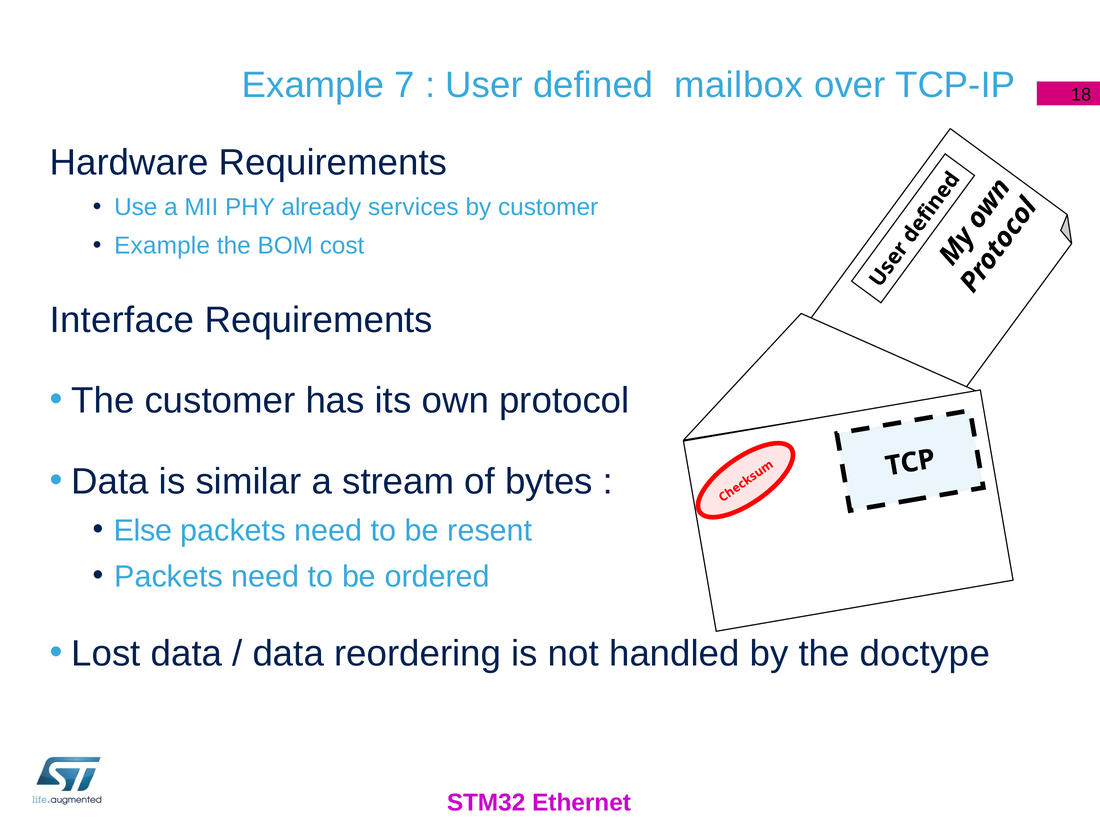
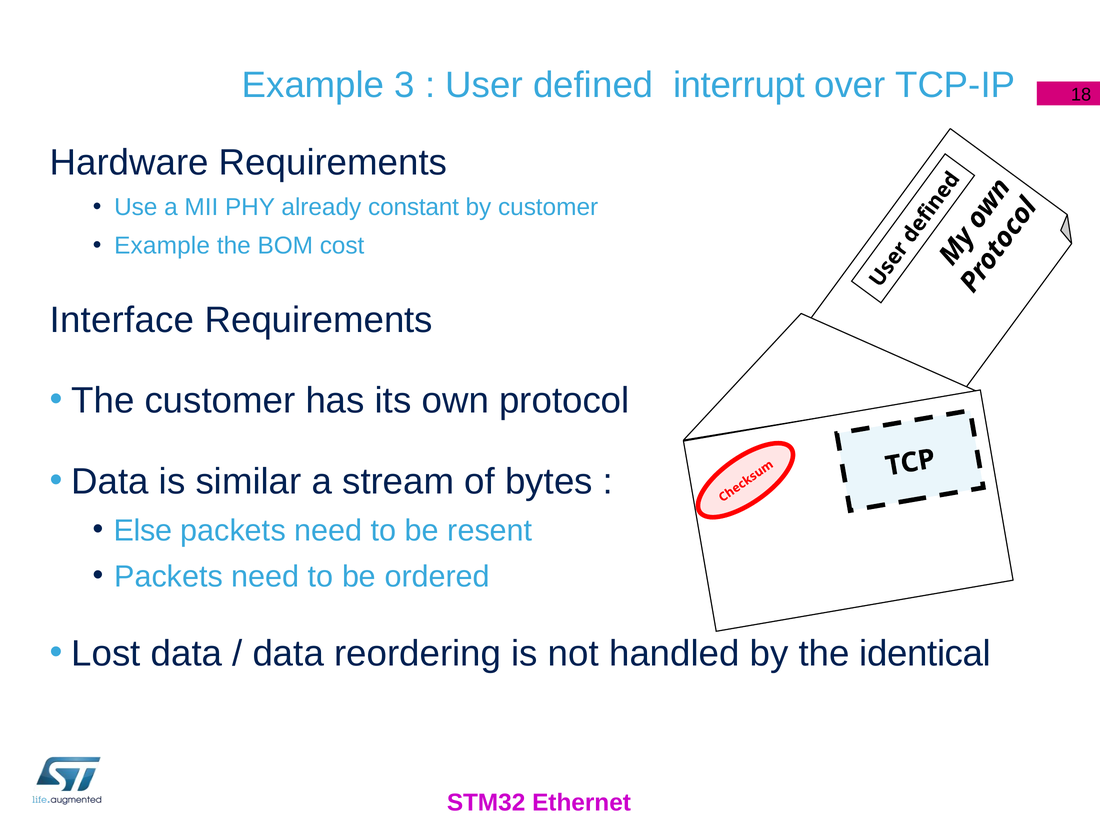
7: 7 -> 3
mailbox: mailbox -> interrupt
services: services -> constant
doctype: doctype -> identical
